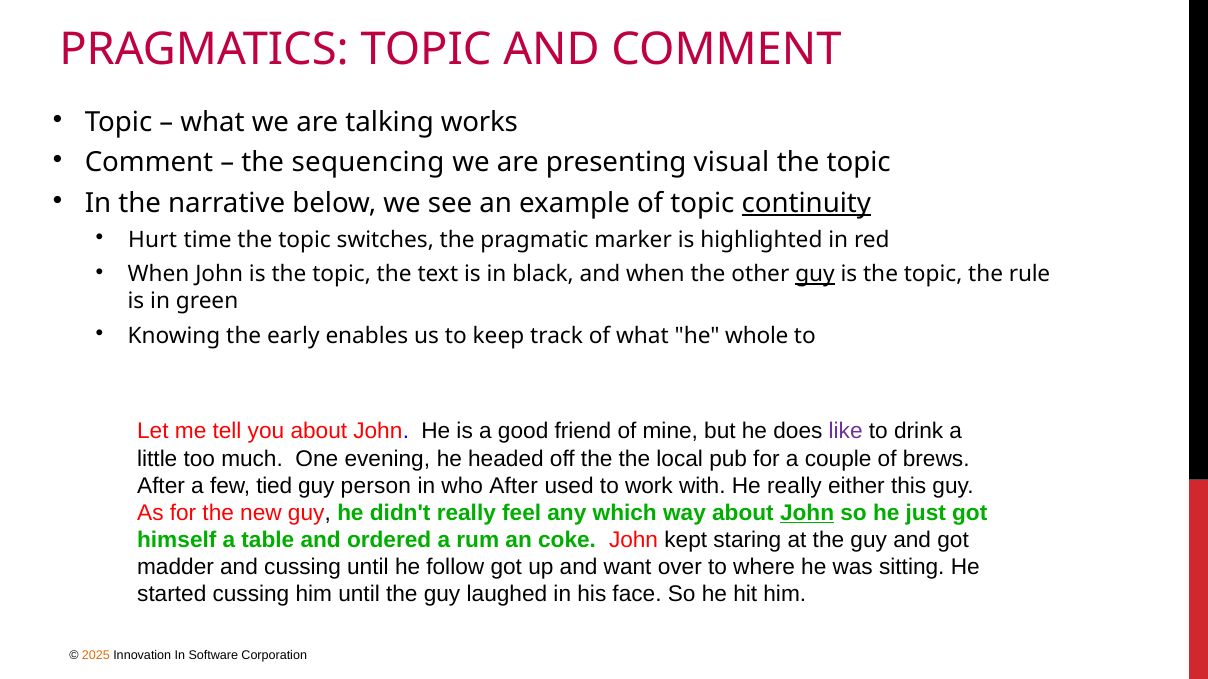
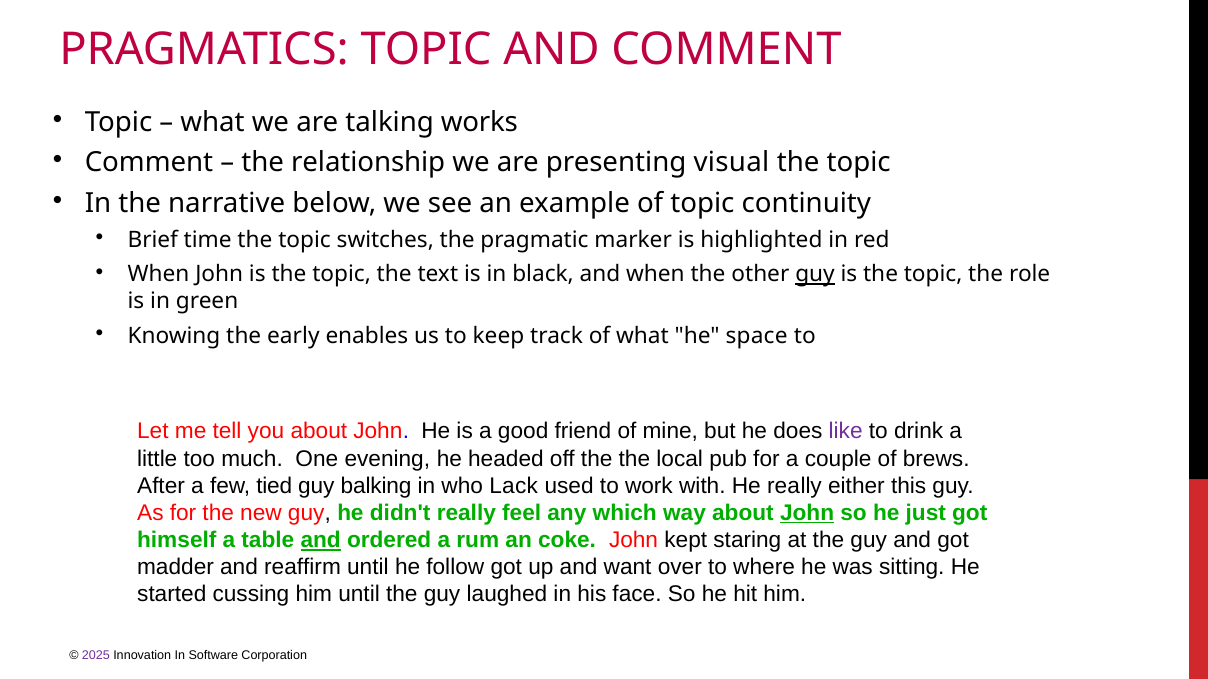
sequencing: sequencing -> relationship
continuity underline: present -> none
Hurt: Hurt -> Brief
rule: rule -> role
whole: whole -> space
person: person -> balking
who After: After -> Lack
and at (321, 541) underline: none -> present
and cussing: cussing -> reaffirm
2025 colour: orange -> purple
